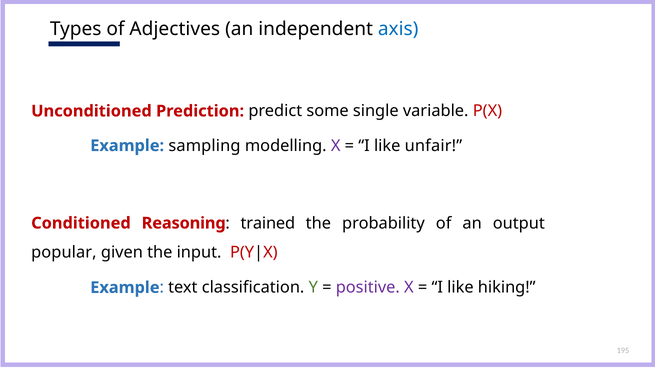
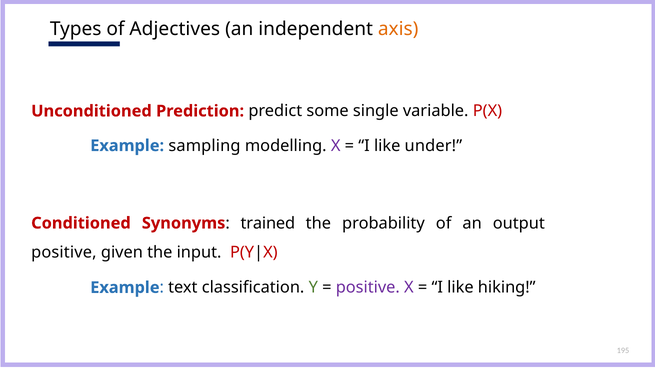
axis colour: blue -> orange
unfair: unfair -> under
Reasoning: Reasoning -> Synonyms
popular at (64, 253): popular -> positive
